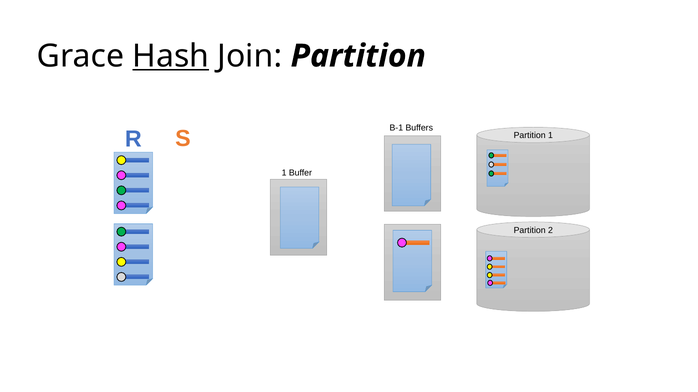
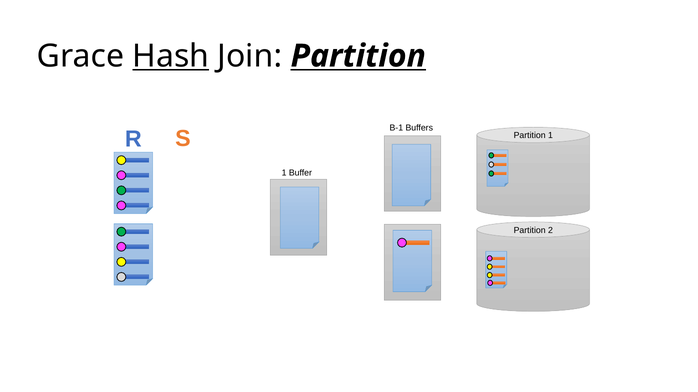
Partition at (358, 56) underline: none -> present
